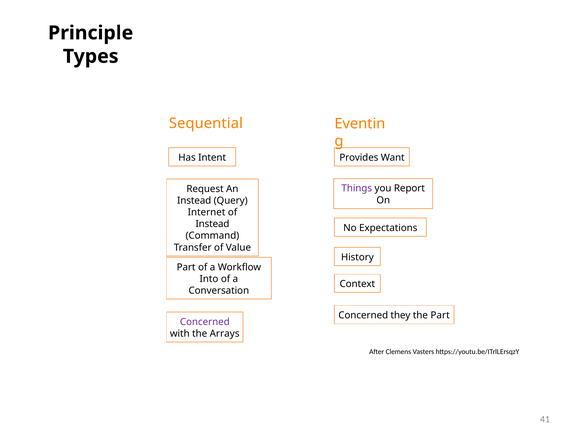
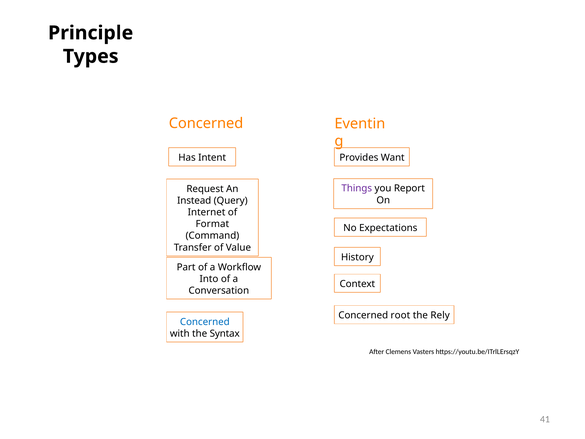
Sequential at (206, 123): Sequential -> Concerned
Instead at (212, 224): Instead -> Format
they: they -> root
the Part: Part -> Rely
Concerned at (205, 322) colour: purple -> blue
Arrays: Arrays -> Syntax
